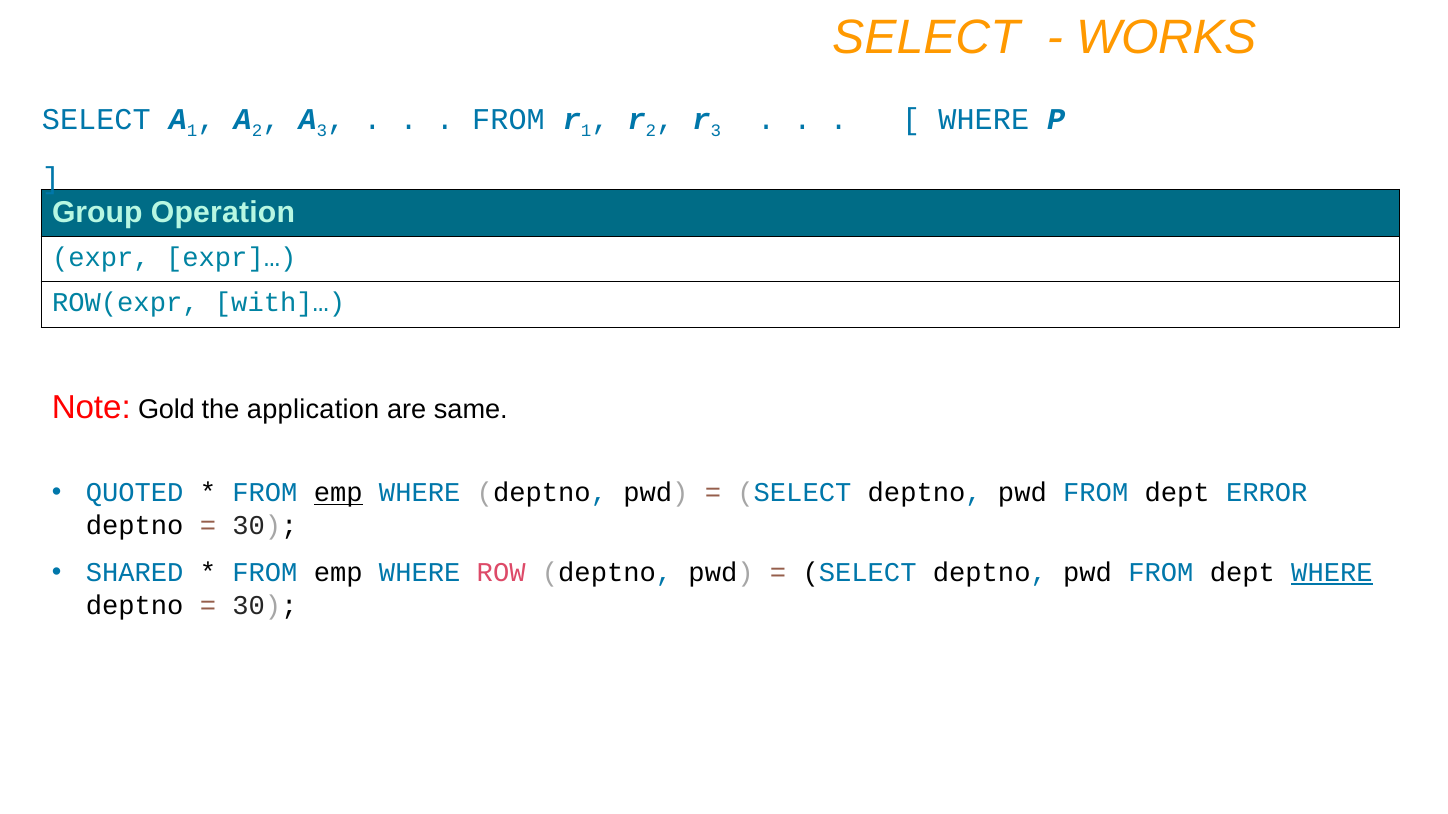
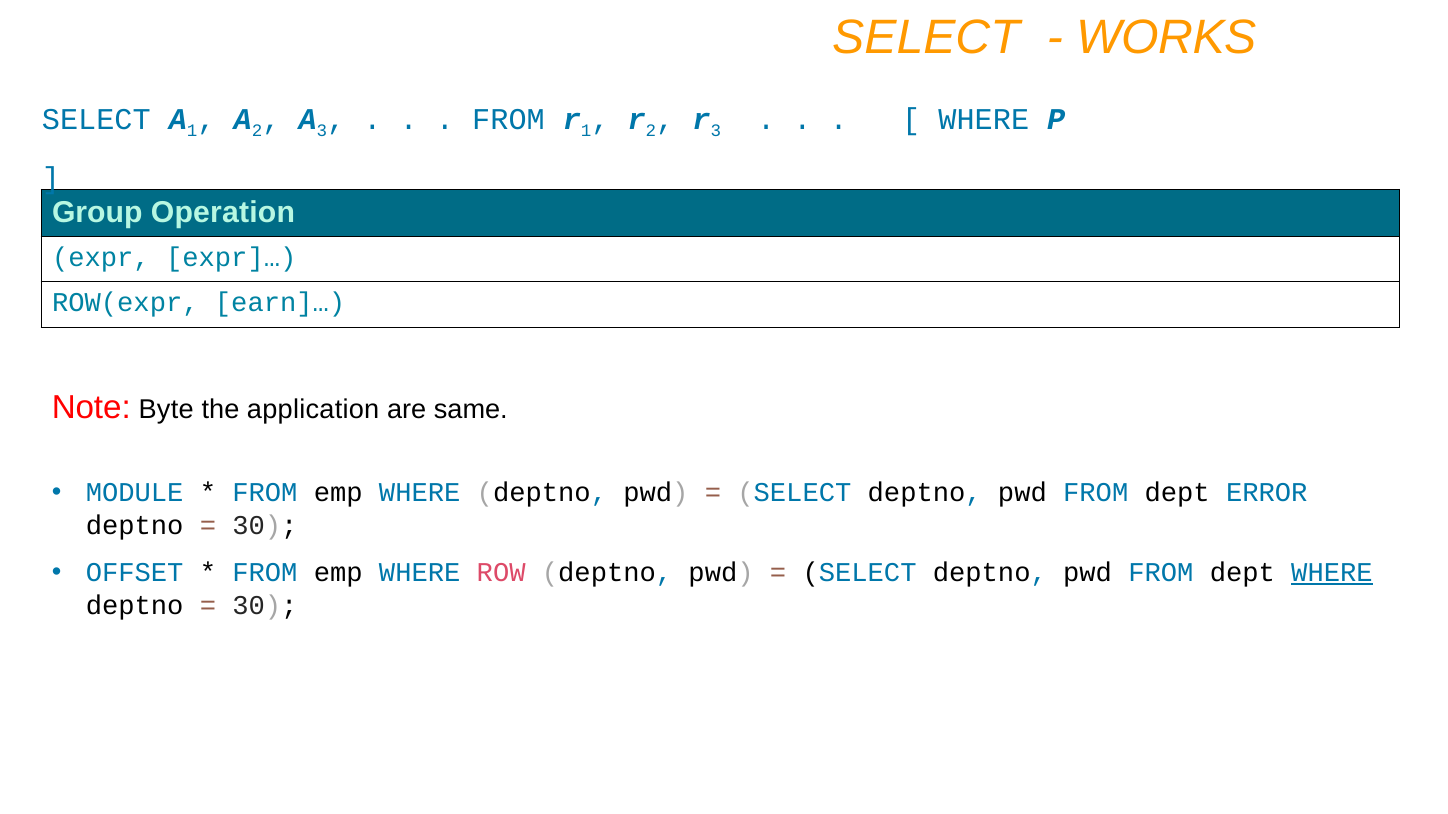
with]…: with]… -> earn]…
Gold: Gold -> Byte
QUOTED: QUOTED -> MODULE
emp at (338, 493) underline: present -> none
SHARED: SHARED -> OFFSET
